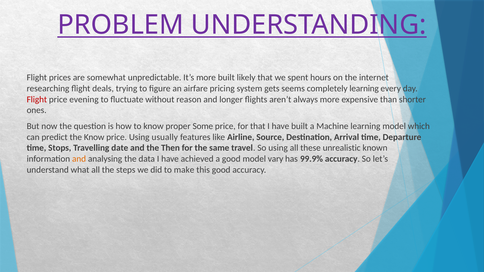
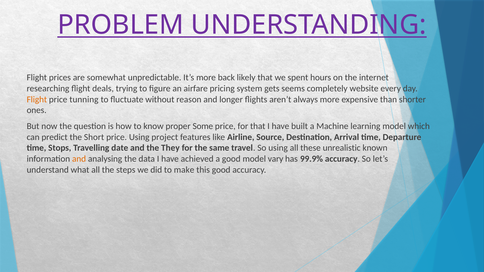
more built: built -> back
completely learning: learning -> website
Flight at (37, 99) colour: red -> orange
evening: evening -> tunning
the Know: Know -> Short
usually: usually -> project
Then: Then -> They
